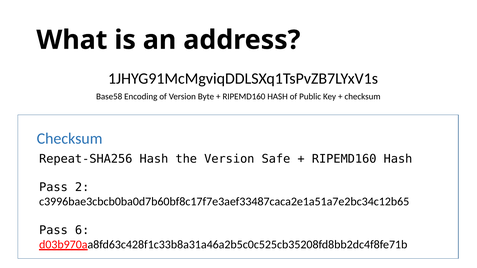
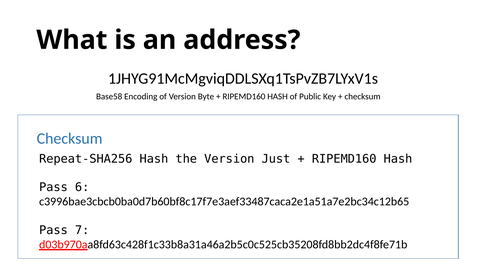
Safe: Safe -> Just
2: 2 -> 6
6: 6 -> 7
